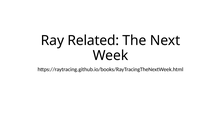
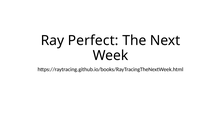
Related: Related -> Perfect
